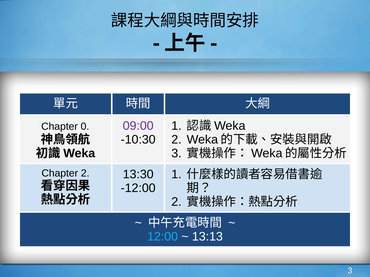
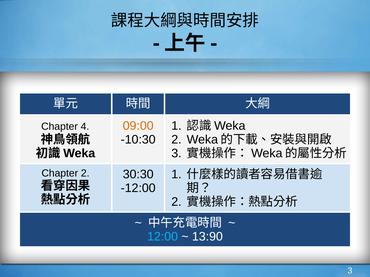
09:00 colour: purple -> orange
0: 0 -> 4
13:30: 13:30 -> 30:30
13:13: 13:13 -> 13:90
